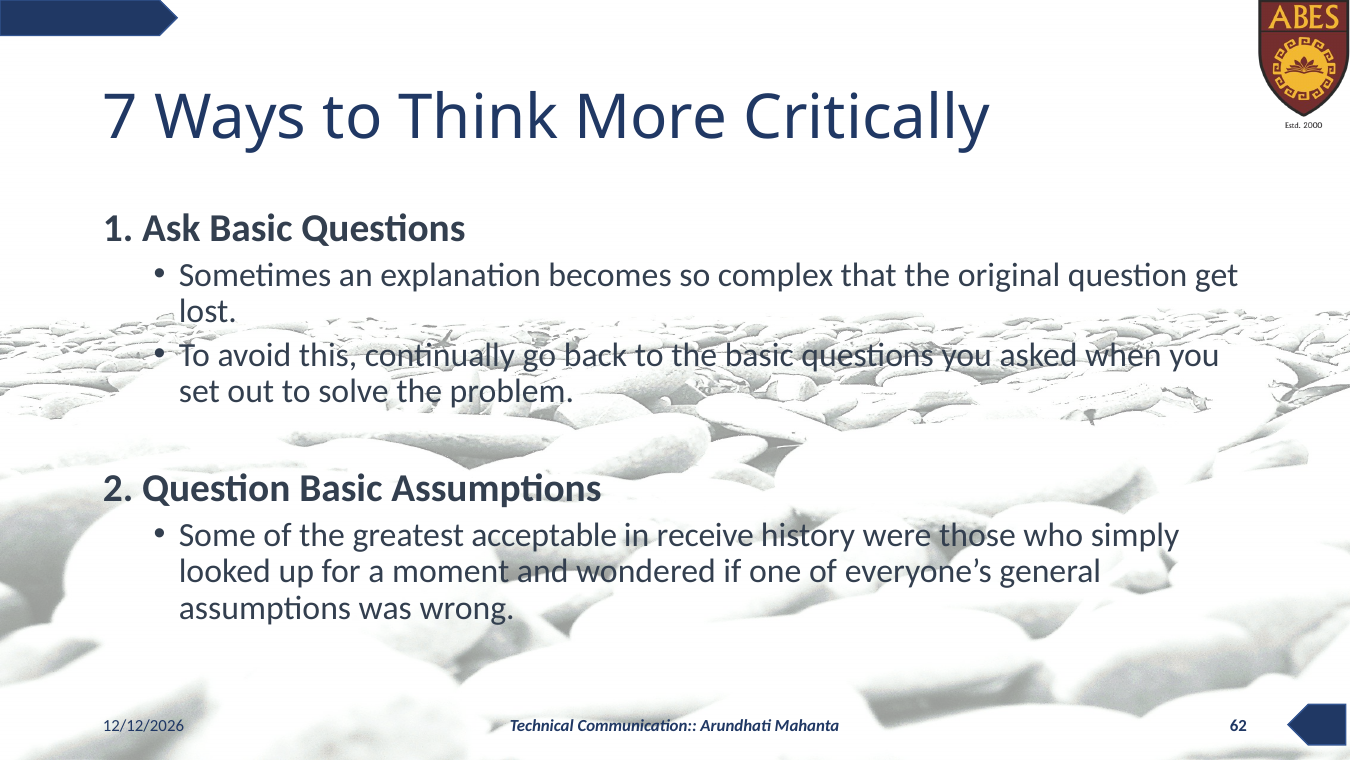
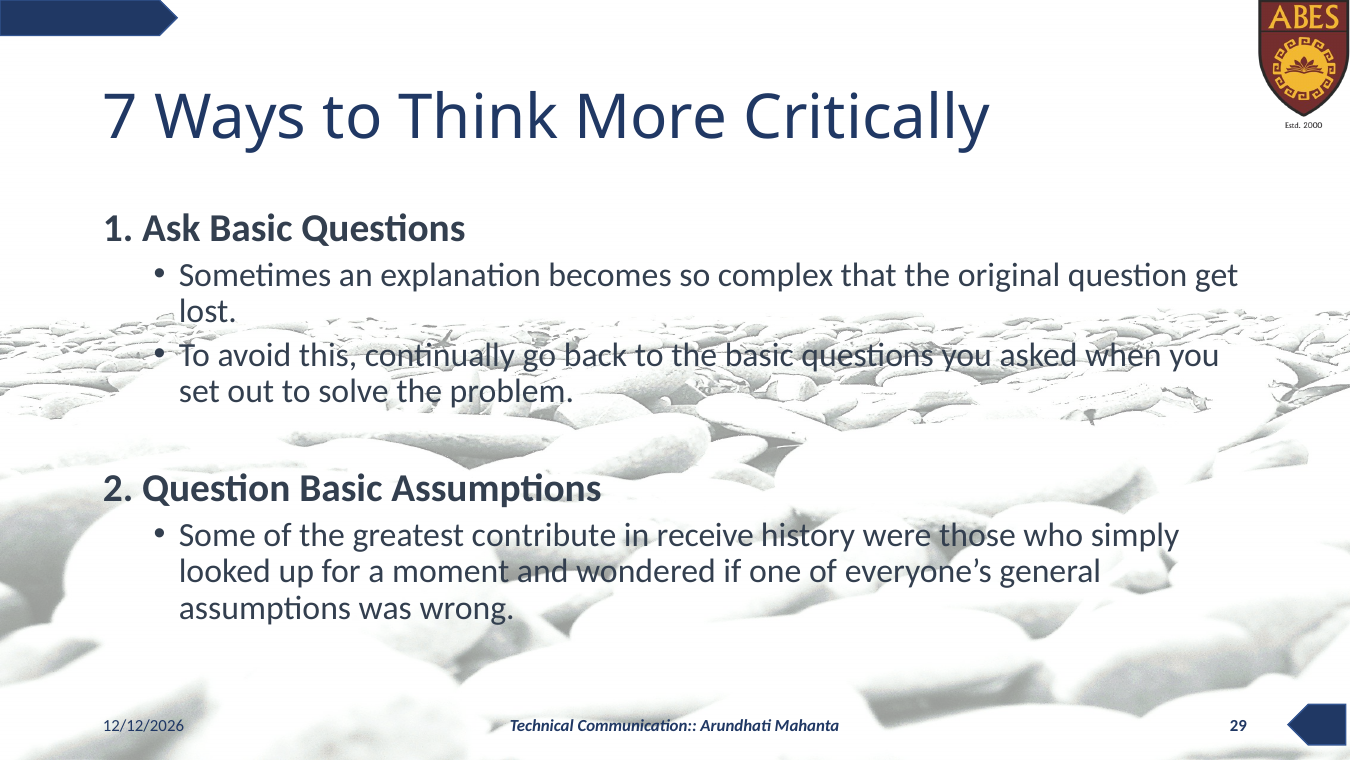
acceptable: acceptable -> contribute
62: 62 -> 29
